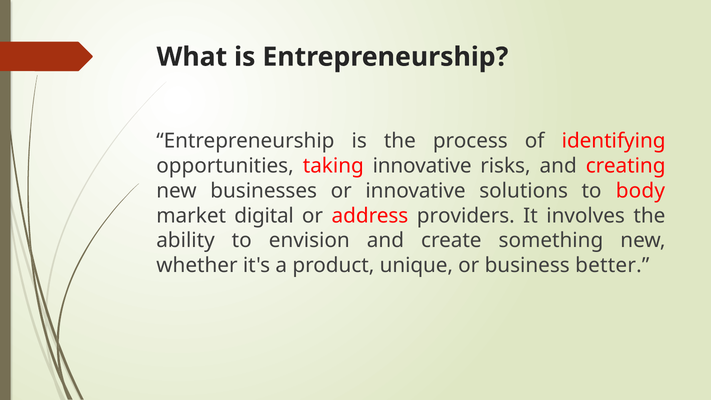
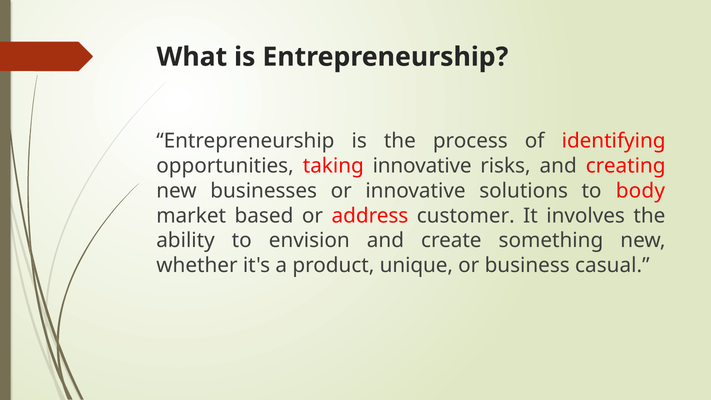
digital: digital -> based
providers: providers -> customer
better: better -> casual
